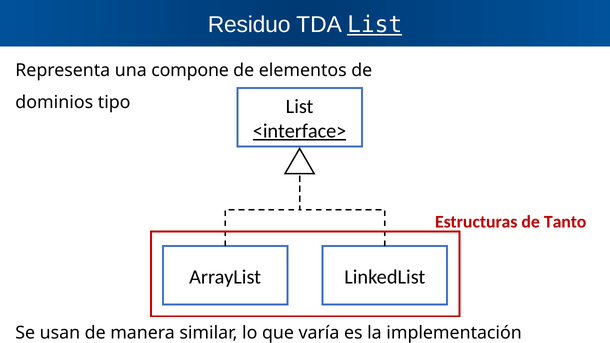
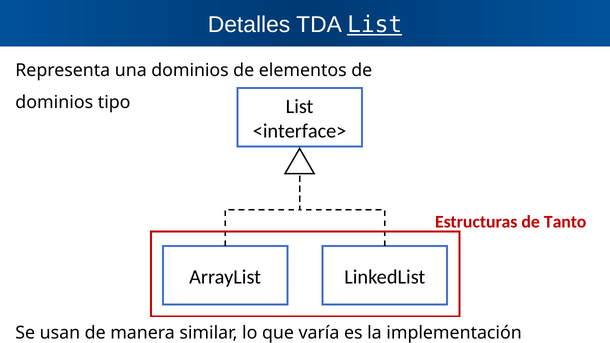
Residuo: Residuo -> Detalles
una compone: compone -> dominios
<interface> underline: present -> none
